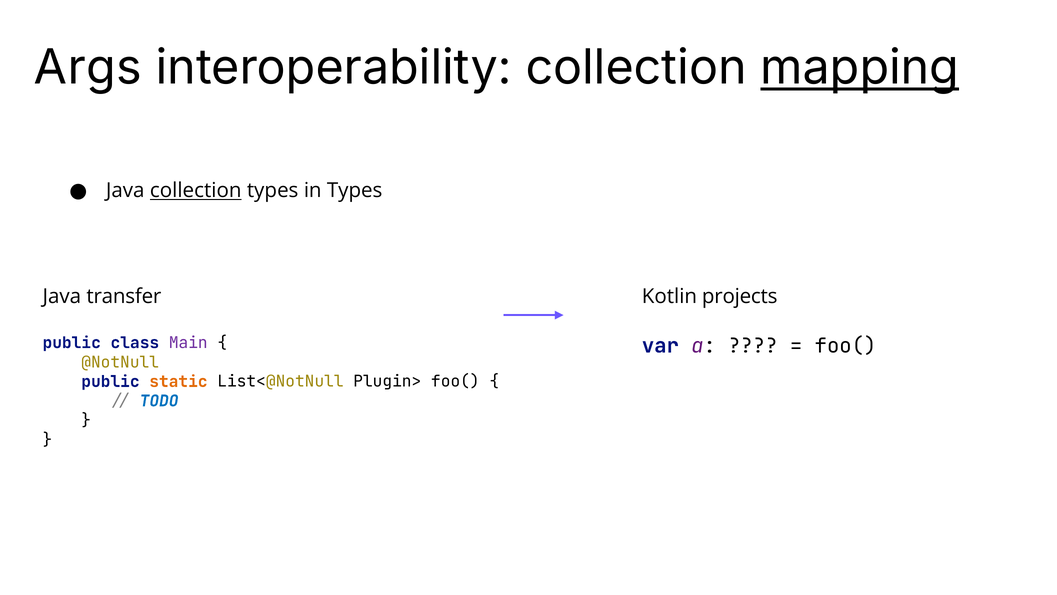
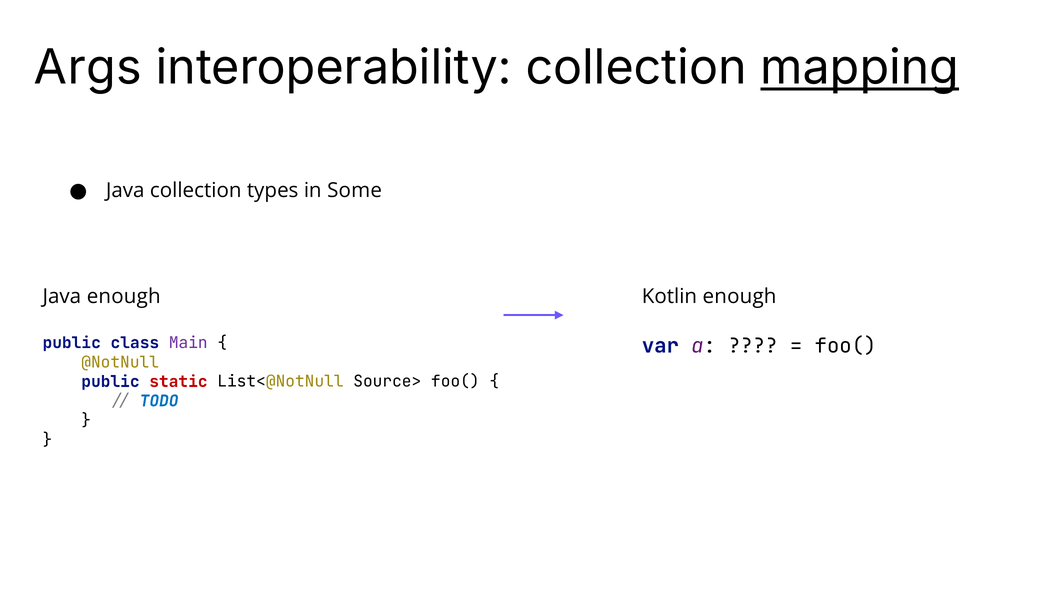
collection at (196, 190) underline: present -> none
in Types: Types -> Some
Java transfer: transfer -> enough
Kotlin projects: projects -> enough
static colour: orange -> red
Plugin>: Plugin> -> Source>
